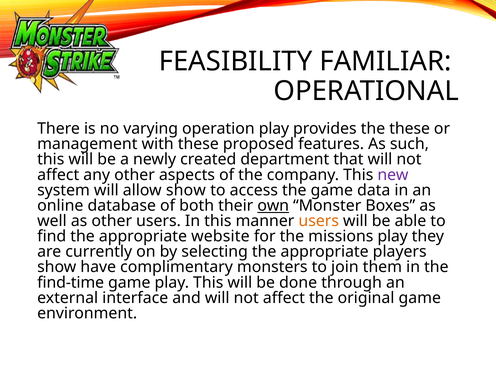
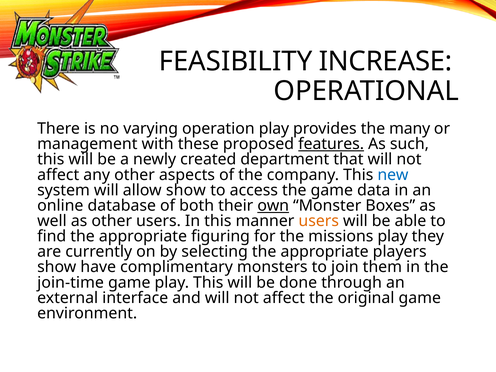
FAMILIAR: FAMILIAR -> INCREASE
the these: these -> many
features underline: none -> present
new colour: purple -> blue
website: website -> figuring
find-time: find-time -> join-time
